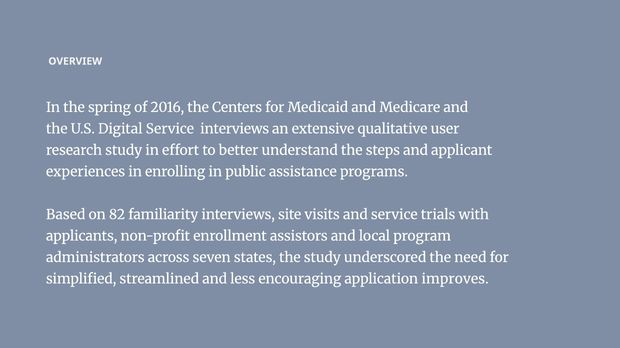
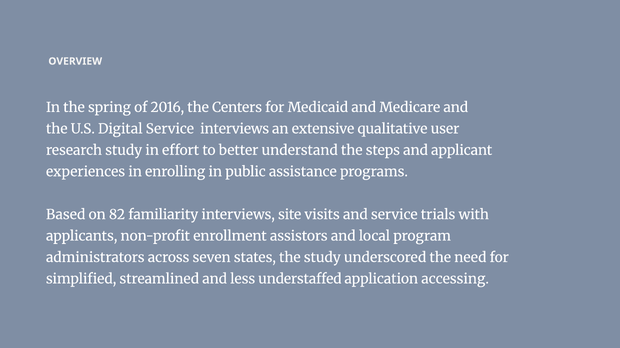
encouraging: encouraging -> understaffed
improves: improves -> accessing
